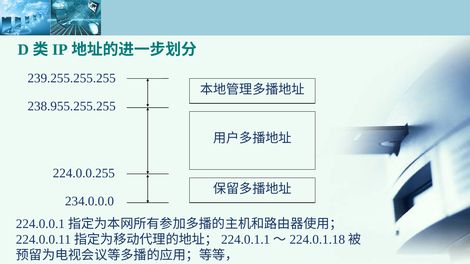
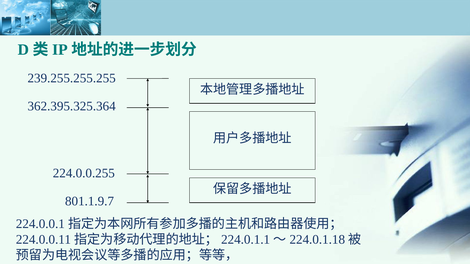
238.955.255.255: 238.955.255.255 -> 362.395.325.364
234.0.0.0: 234.0.0.0 -> 801.1.9.7
